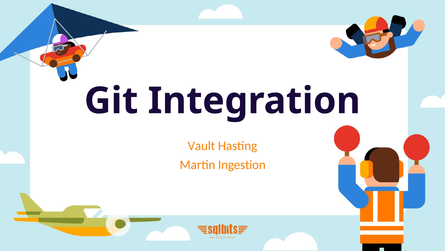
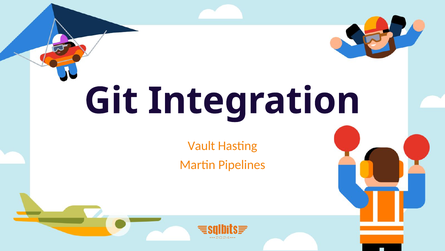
Ingestion: Ingestion -> Pipelines
